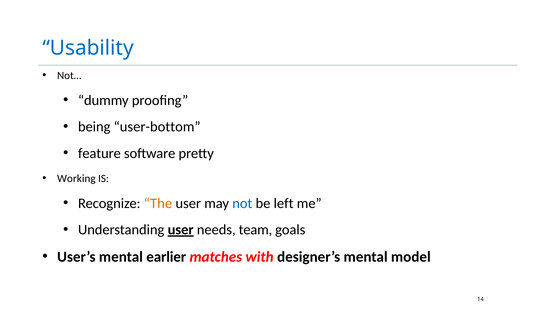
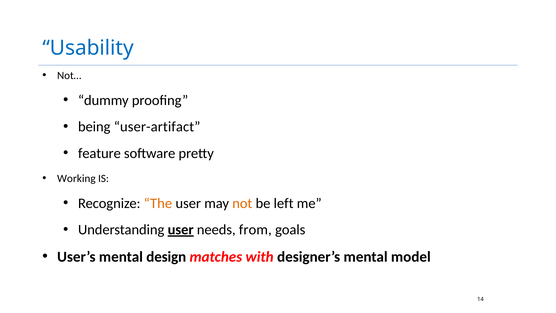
user-bottom: user-bottom -> user-artifact
not colour: blue -> orange
team: team -> from
earlier: earlier -> design
